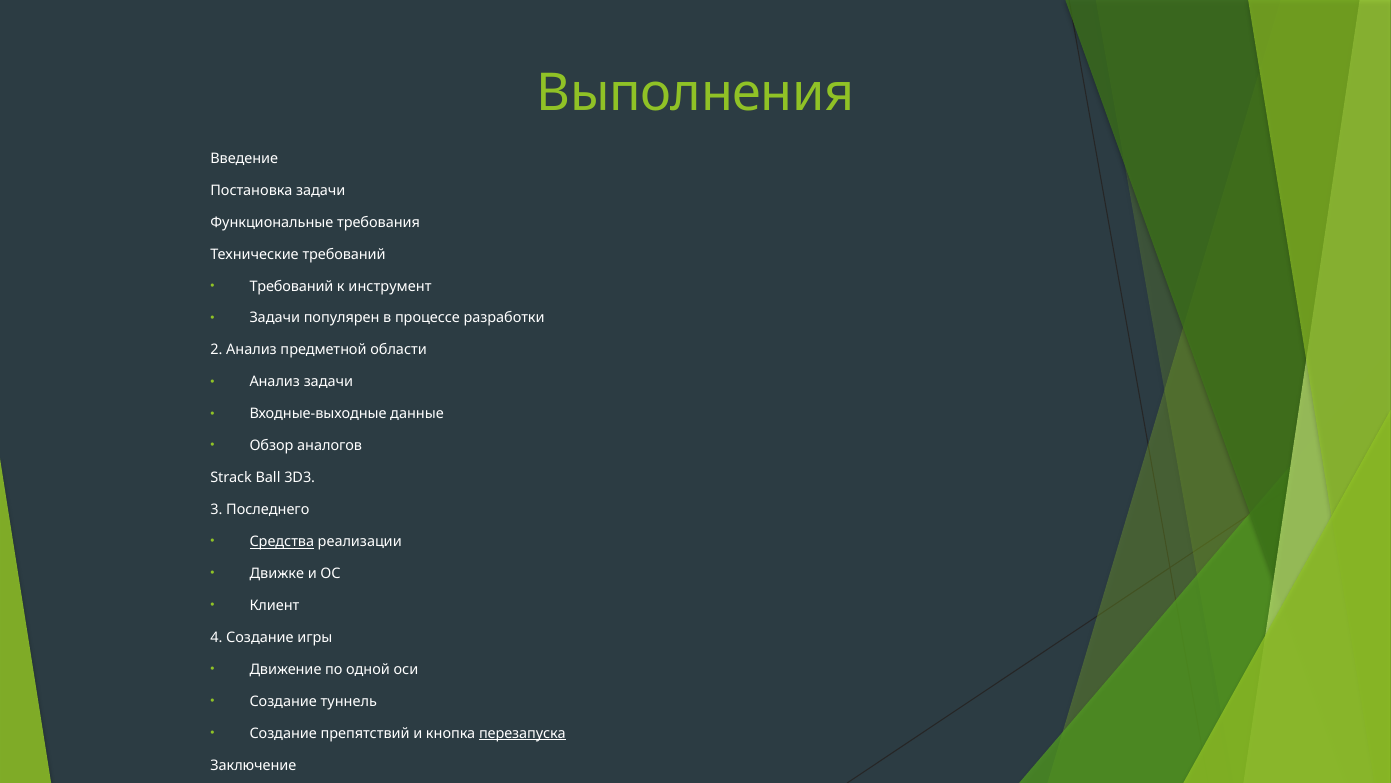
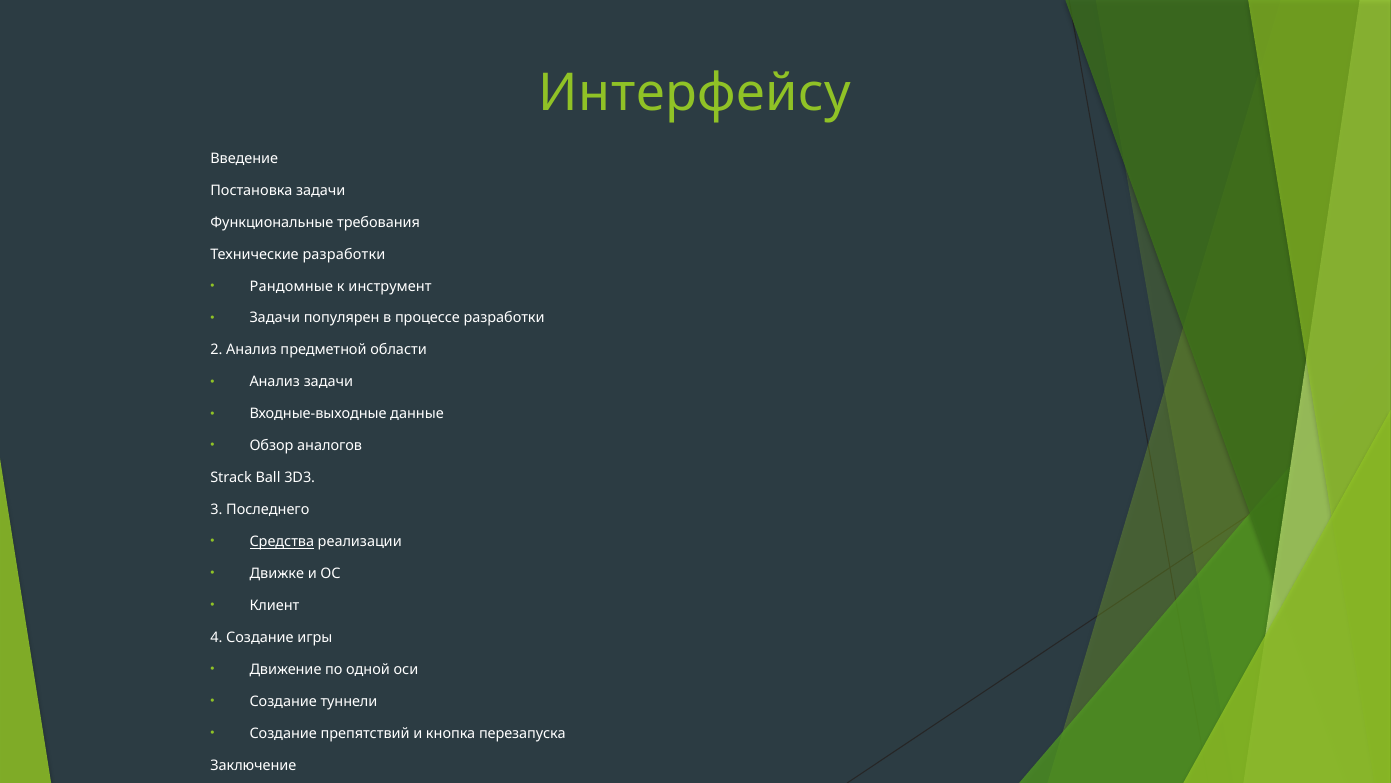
Выполнения: Выполнения -> Интерфейсу
Технические требований: требований -> разработки
Требований at (292, 286): Требований -> Рандомные
туннель: туннель -> туннели
перезапуска underline: present -> none
